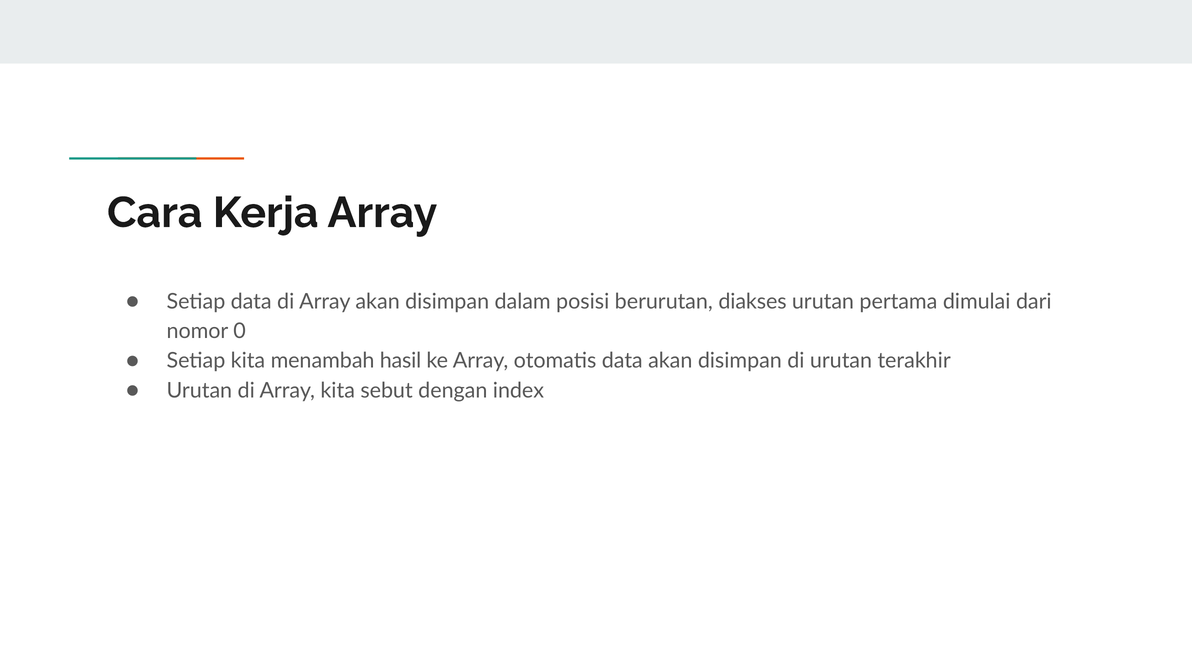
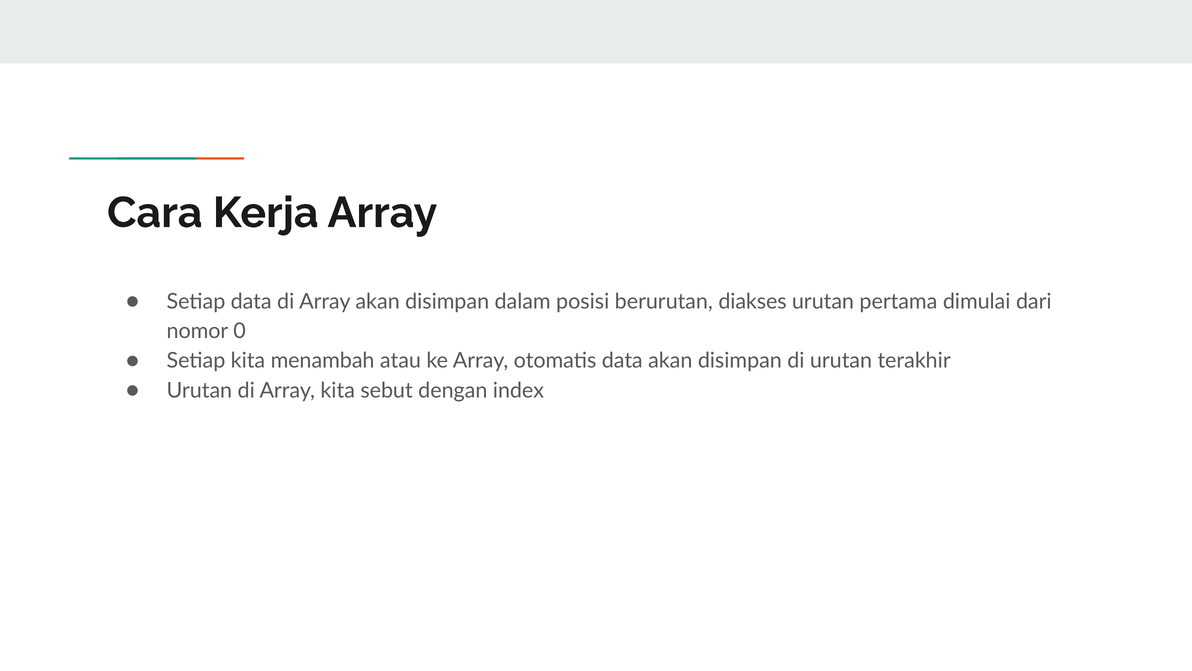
hasil: hasil -> atau
